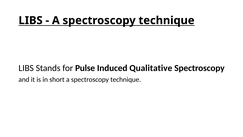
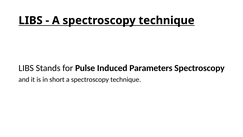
Qualitative: Qualitative -> Parameters
